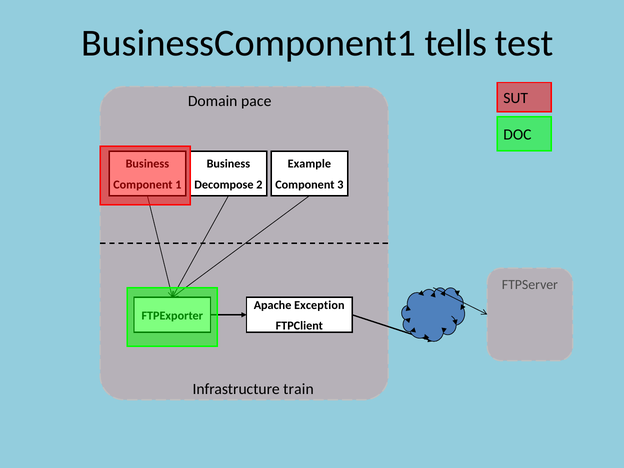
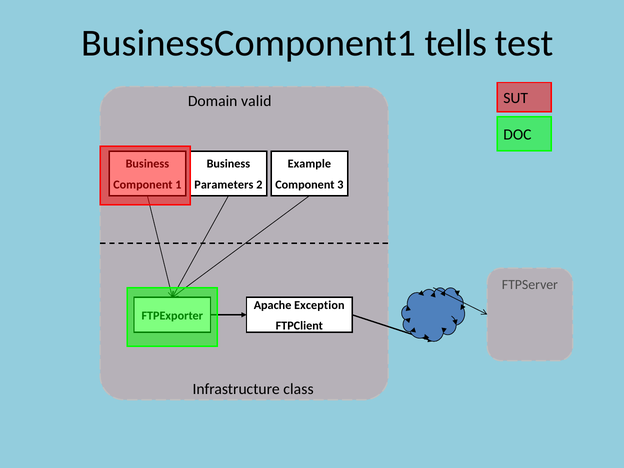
pace: pace -> valid
Decompose: Decompose -> Parameters
train: train -> class
